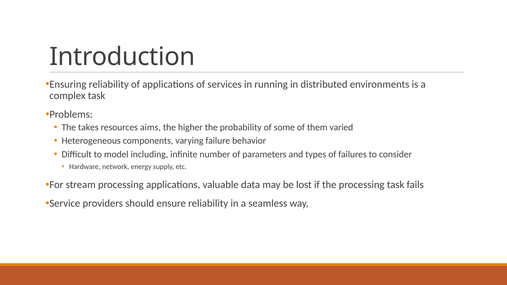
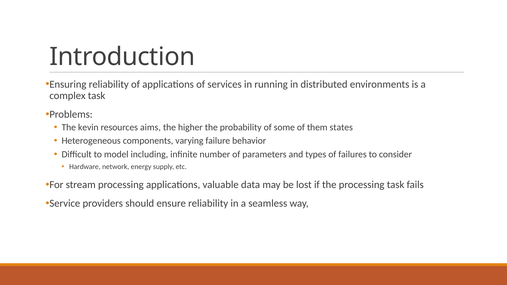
takes: takes -> kevin
varied: varied -> states
